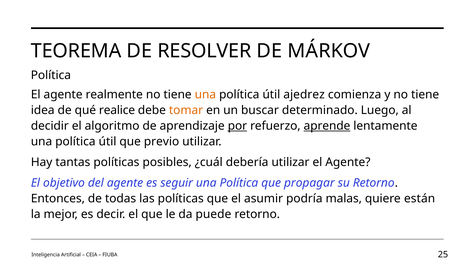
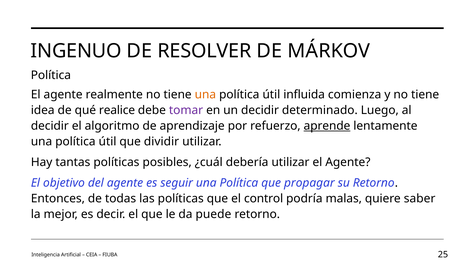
TEOREMA: TEOREMA -> INGENUO
ajedrez: ajedrez -> influida
tomar colour: orange -> purple
un buscar: buscar -> decidir
por underline: present -> none
previo: previo -> dividir
asumir: asumir -> control
están: están -> saber
